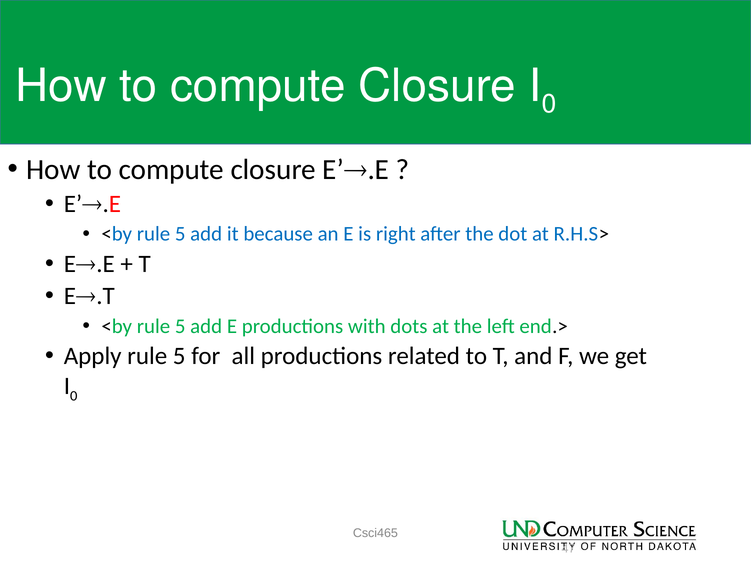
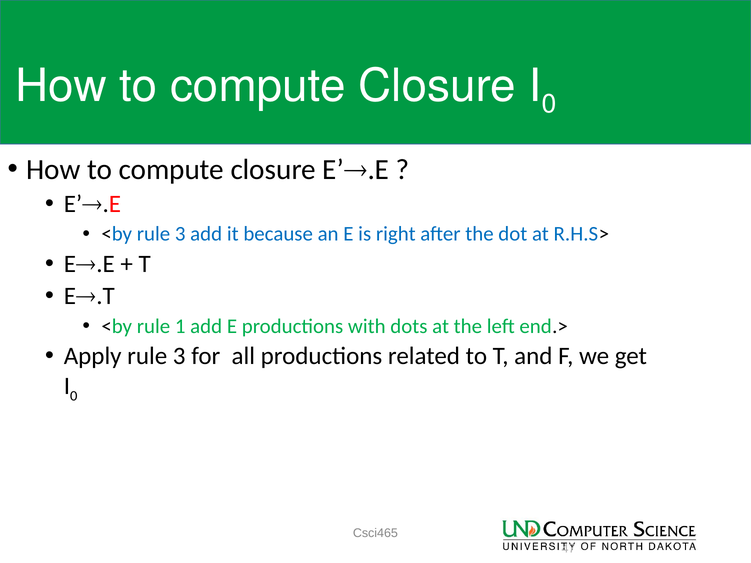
5 at (180, 234): 5 -> 3
5 at (180, 326): 5 -> 1
Apply rule 5: 5 -> 3
